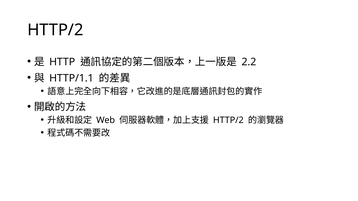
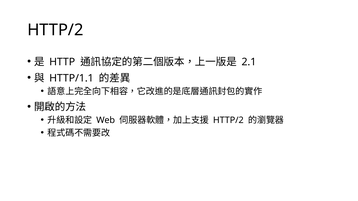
2.2: 2.2 -> 2.1
